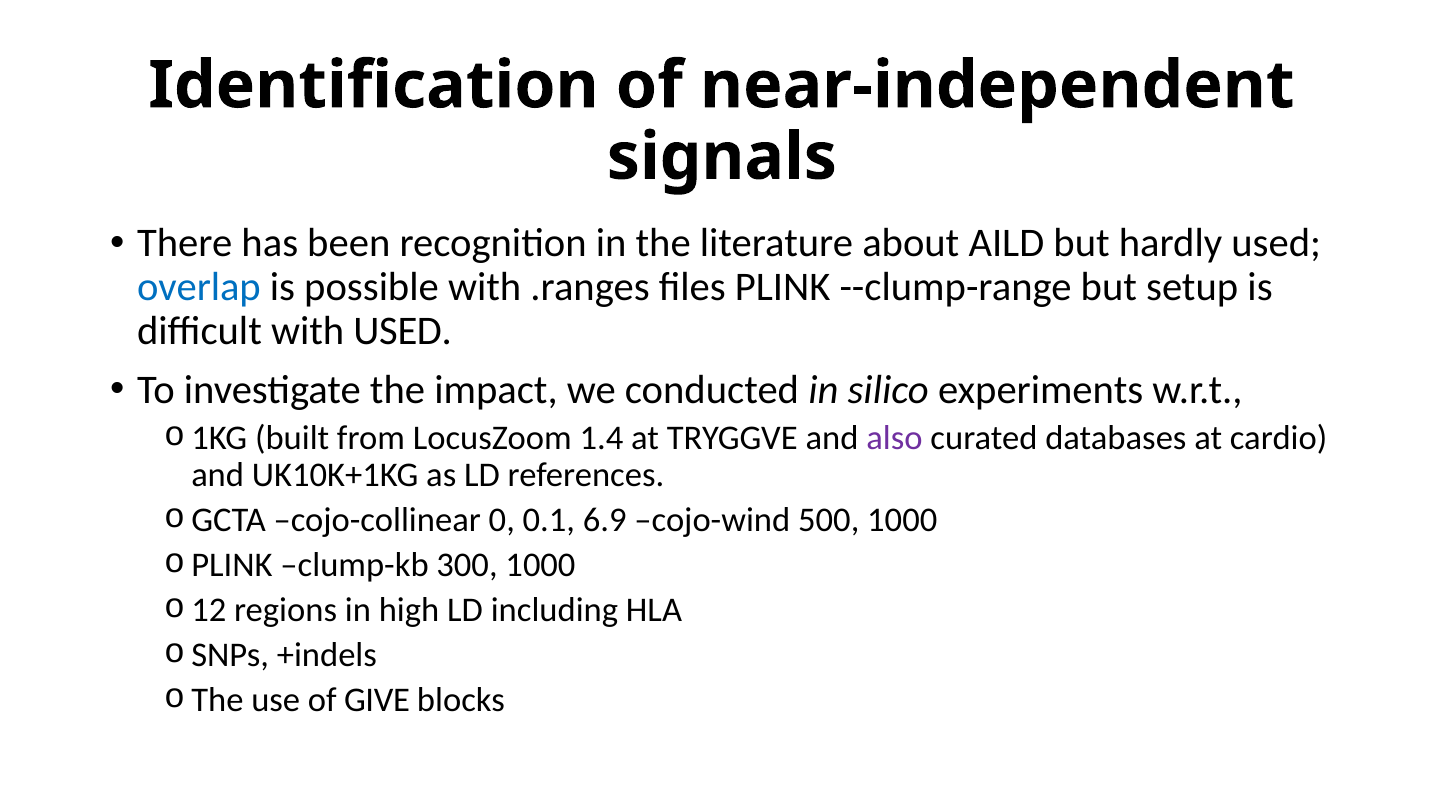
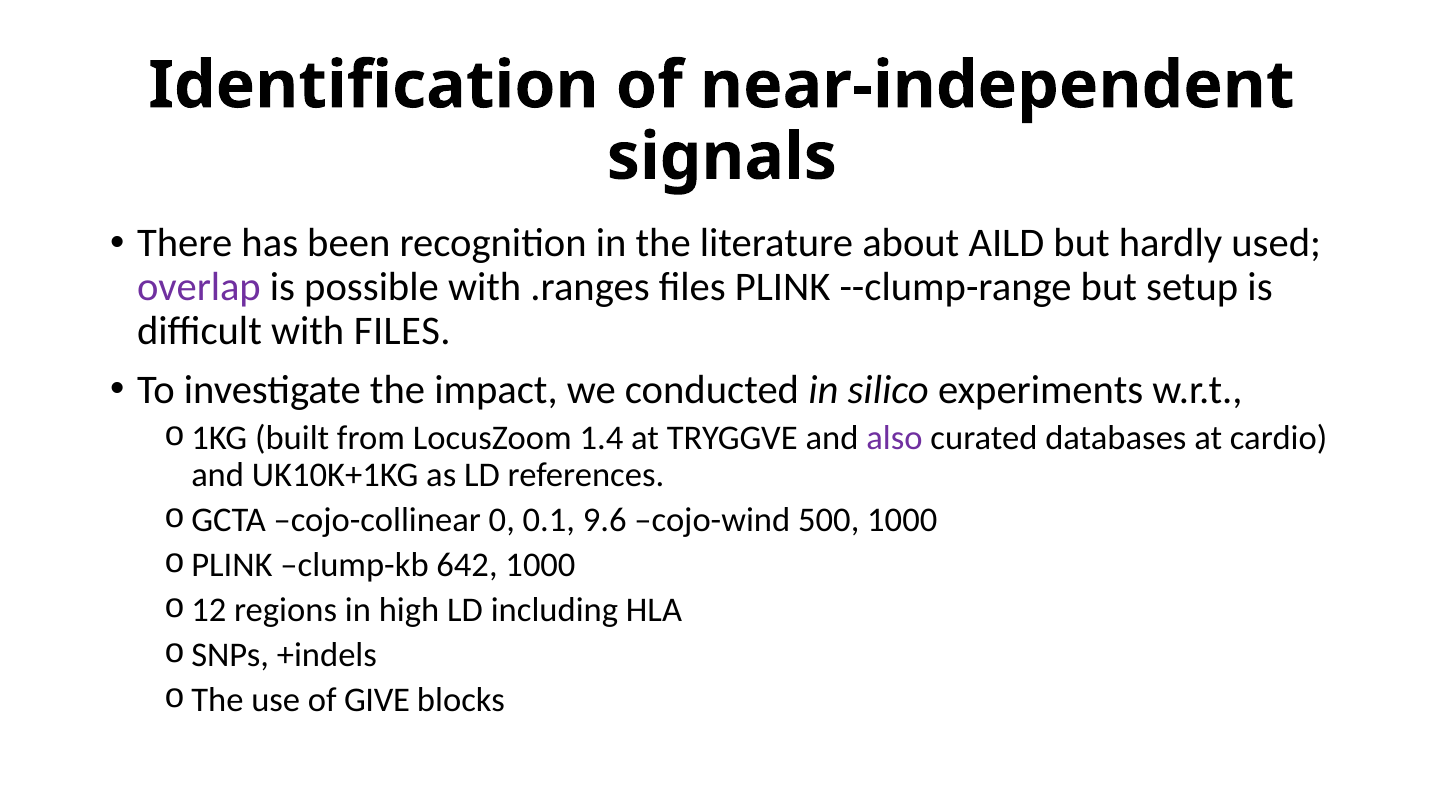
overlap colour: blue -> purple
with USED: USED -> FILES
6.9: 6.9 -> 9.6
300: 300 -> 642
